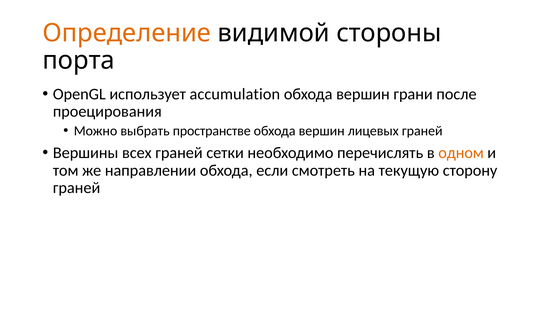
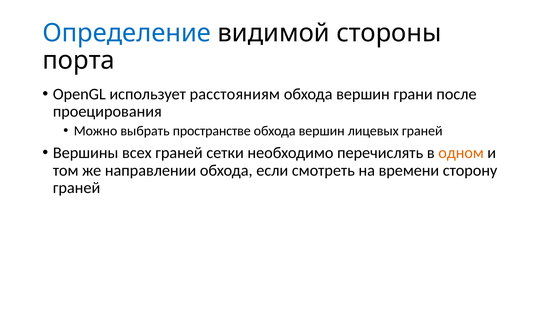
Определение colour: orange -> blue
accumulation: accumulation -> расстояниям
текущую: текущую -> времени
